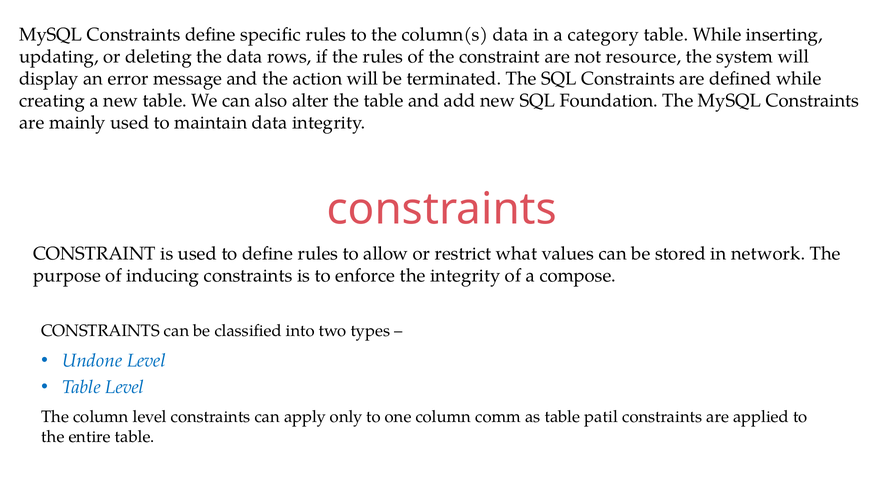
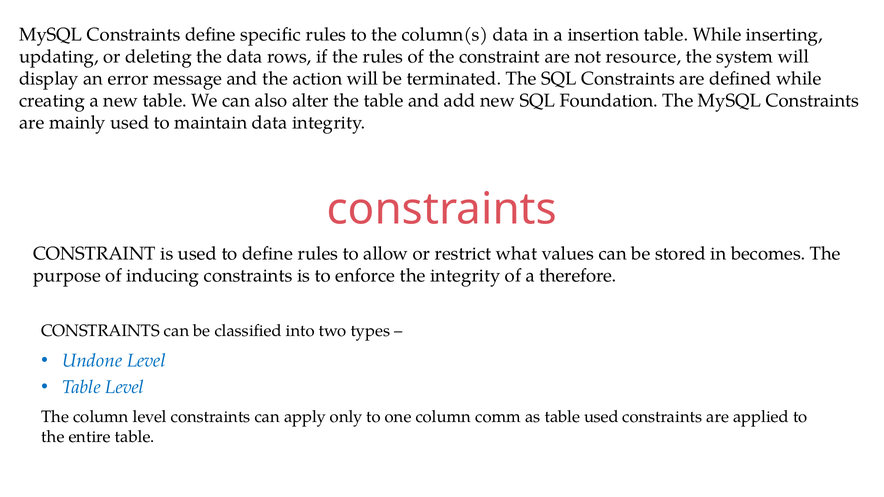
category: category -> insertion
network: network -> becomes
compose: compose -> therefore
table patil: patil -> used
